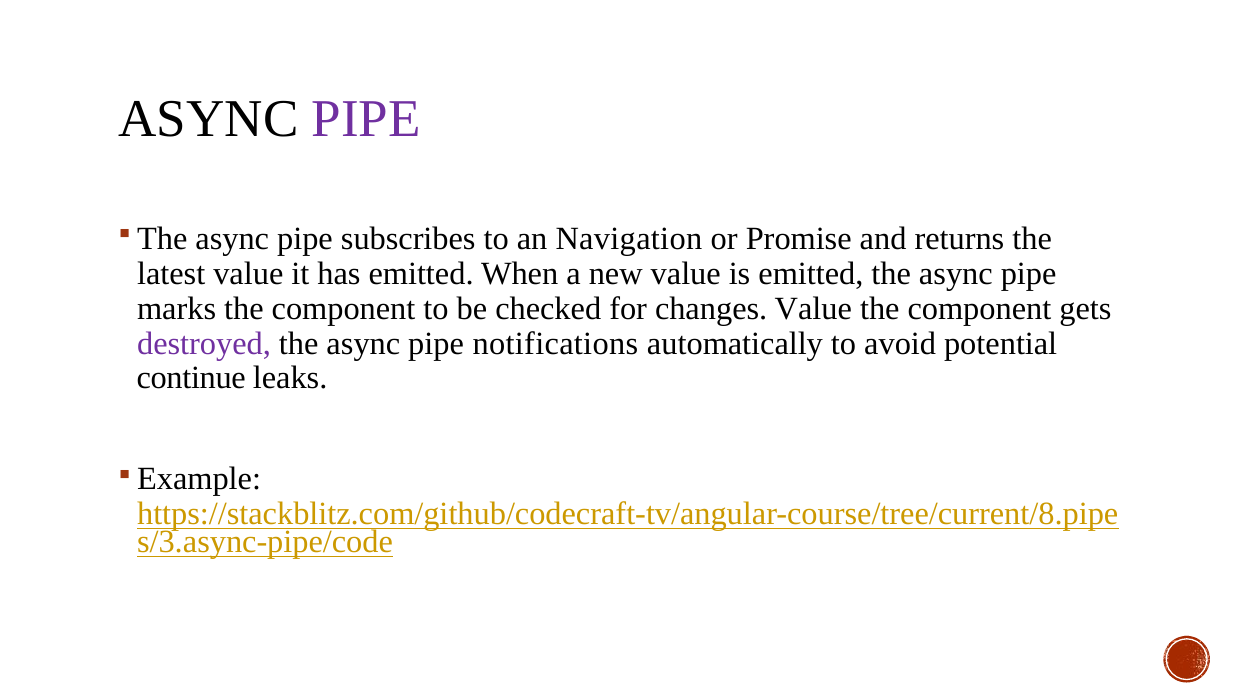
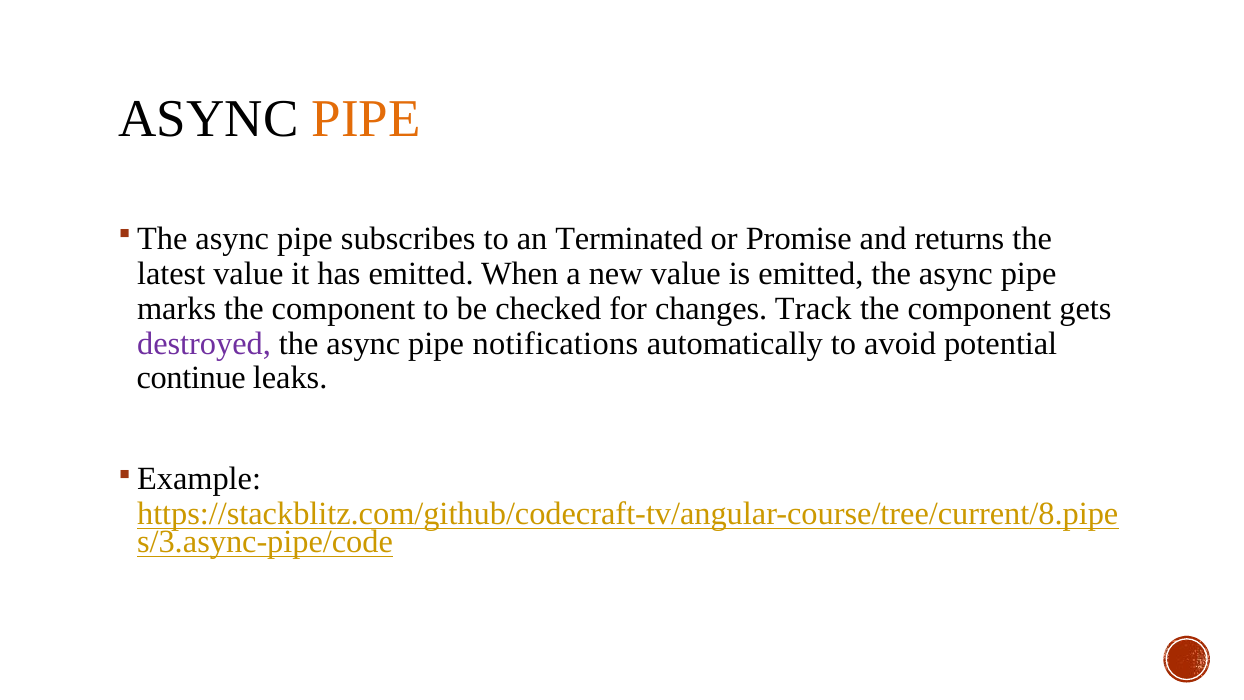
PIPE at (366, 119) colour: purple -> orange
Navigation: Navigation -> Terminated
changes Value: Value -> Track
